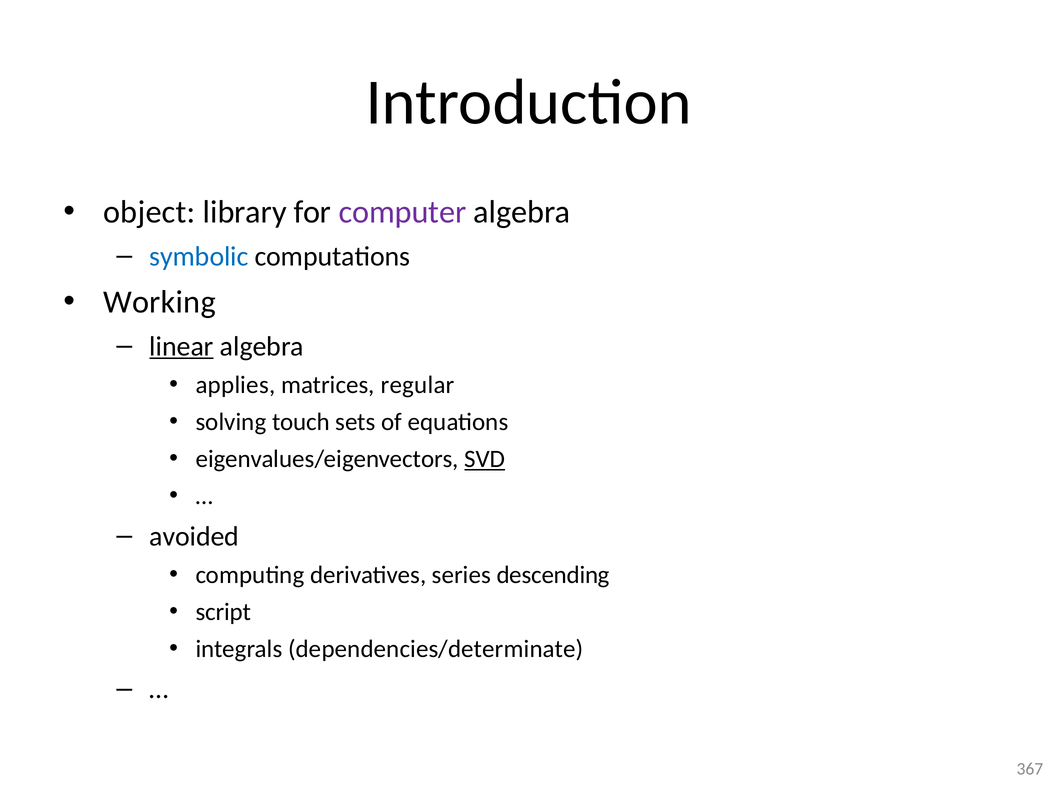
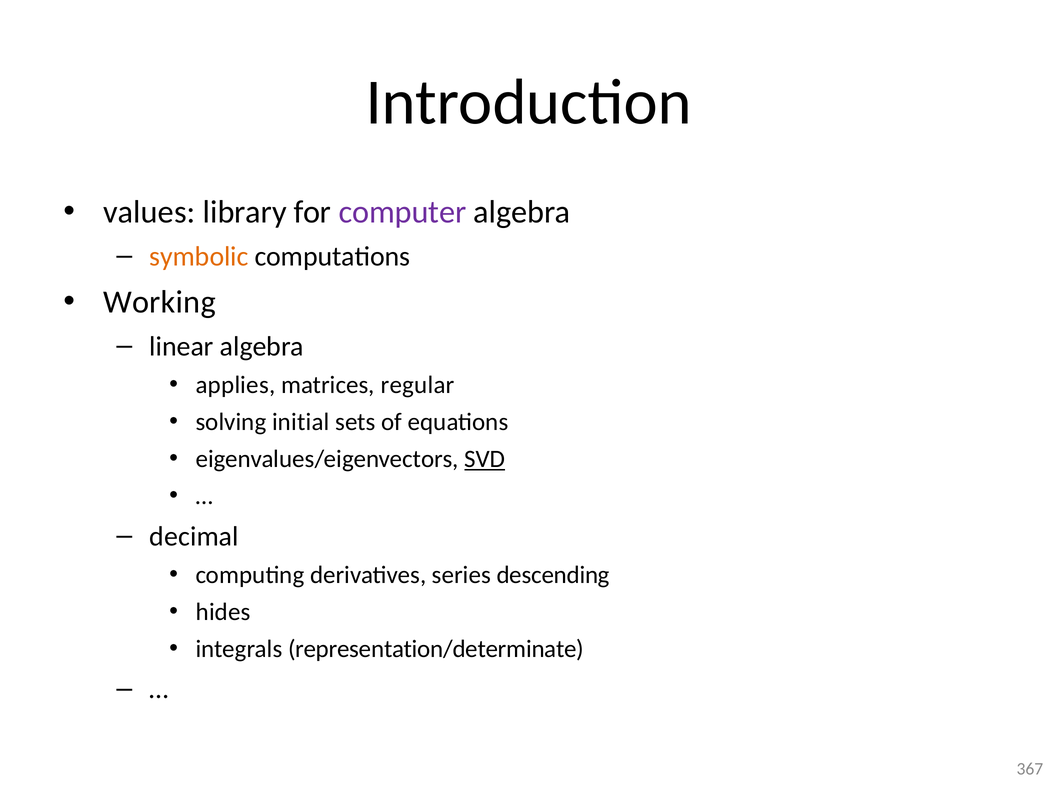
object: object -> values
symbolic colour: blue -> orange
linear underline: present -> none
touch: touch -> initial
avoided: avoided -> decimal
script: script -> hides
dependencies/determinate: dependencies/determinate -> representation/determinate
